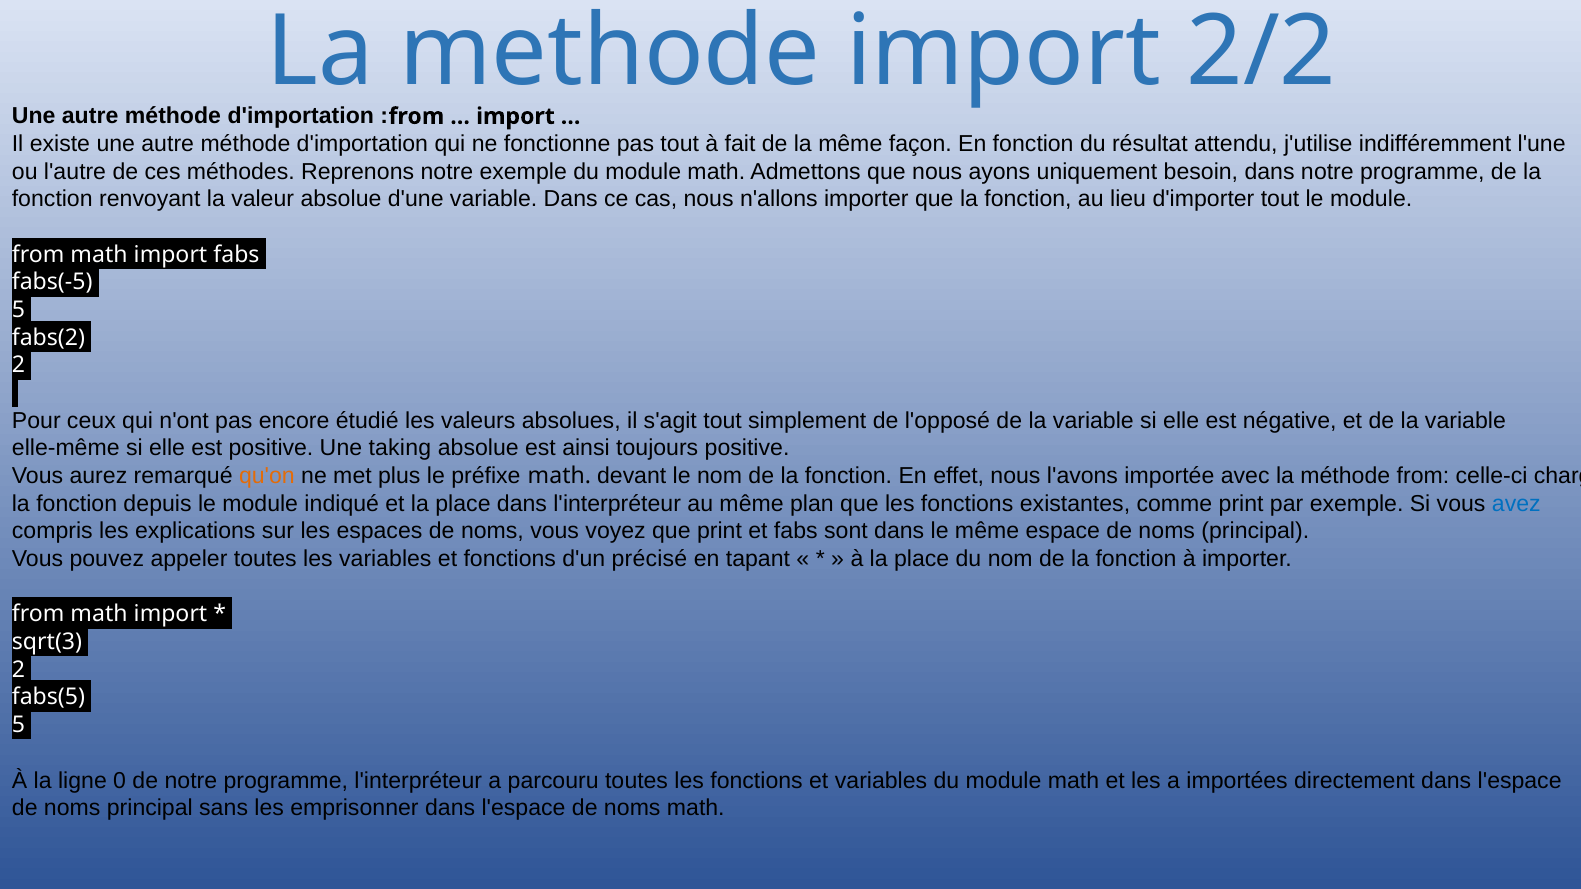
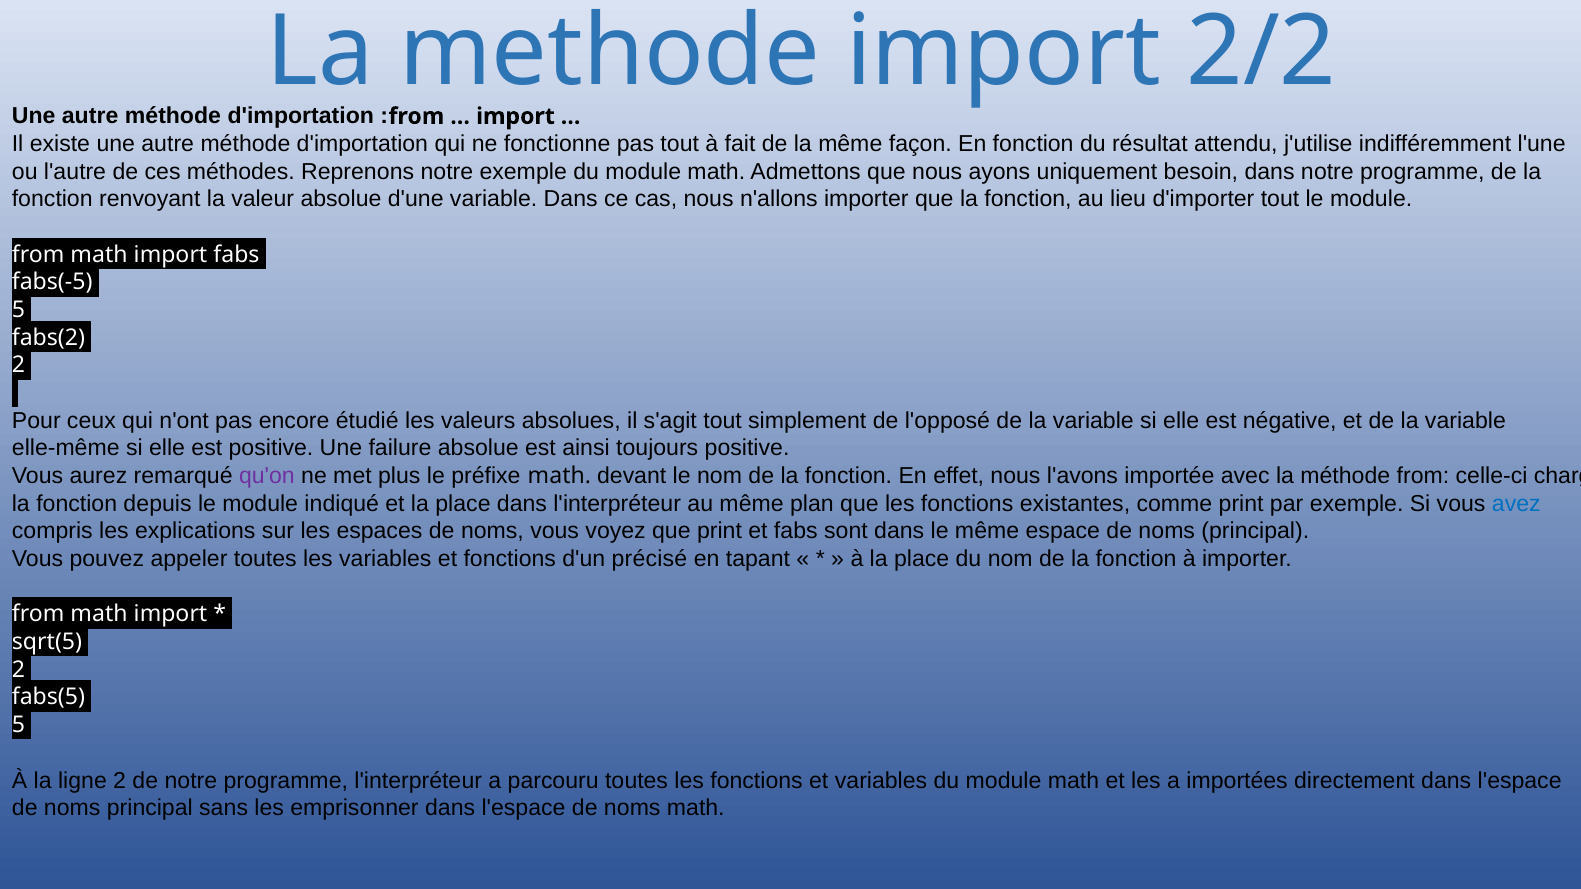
taking: taking -> failure
qu'on colour: orange -> purple
sqrt(3: sqrt(3 -> sqrt(5
ligne 0: 0 -> 2
